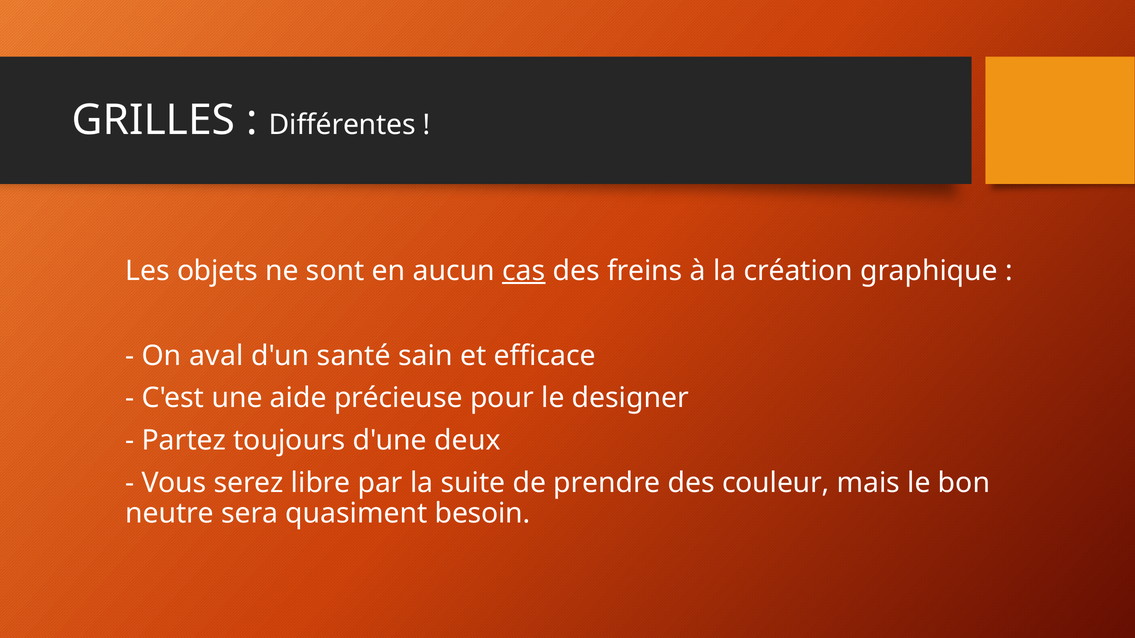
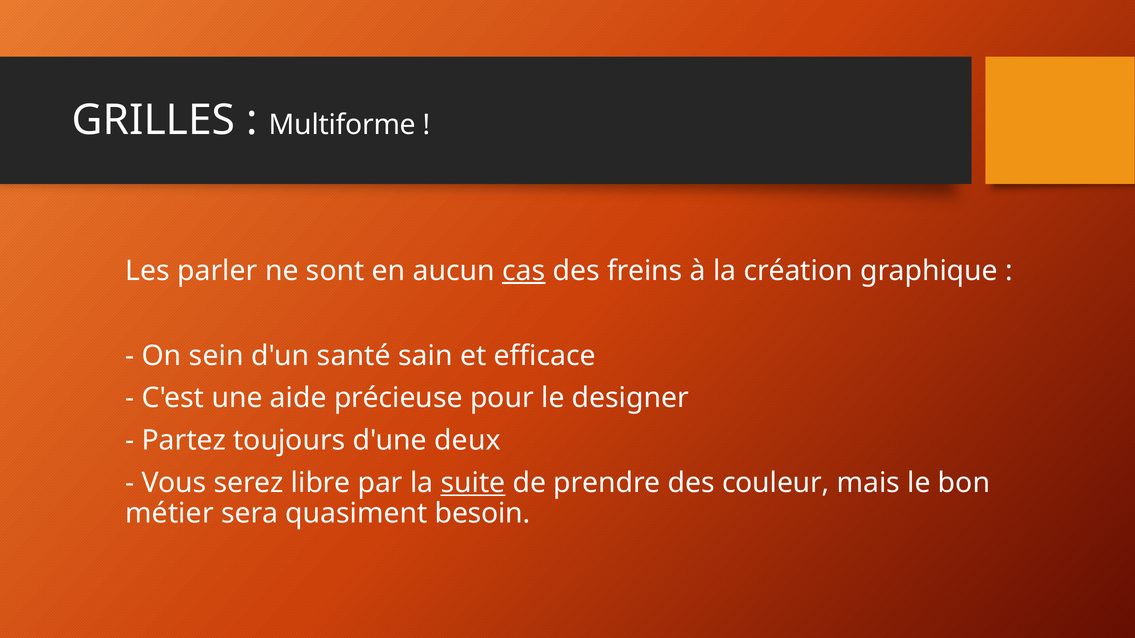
Différentes: Différentes -> Multiforme
objets: objets -> parler
aval: aval -> sein
suite underline: none -> present
neutre: neutre -> métier
